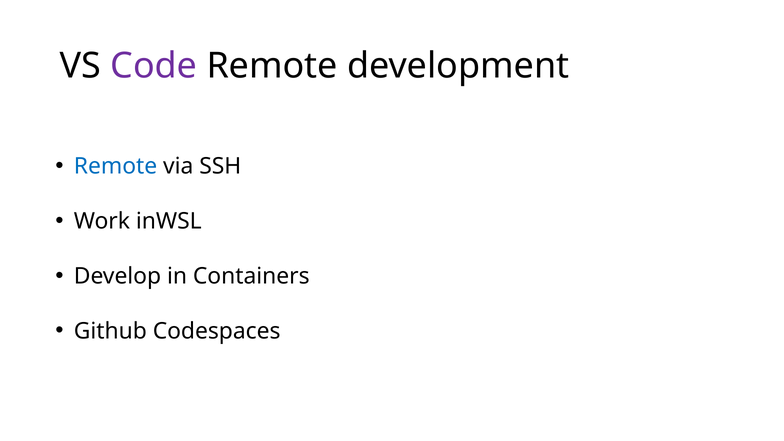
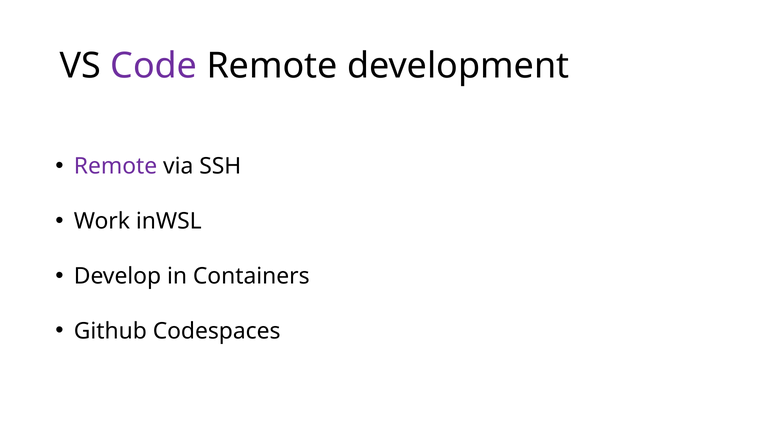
Remote at (116, 166) colour: blue -> purple
